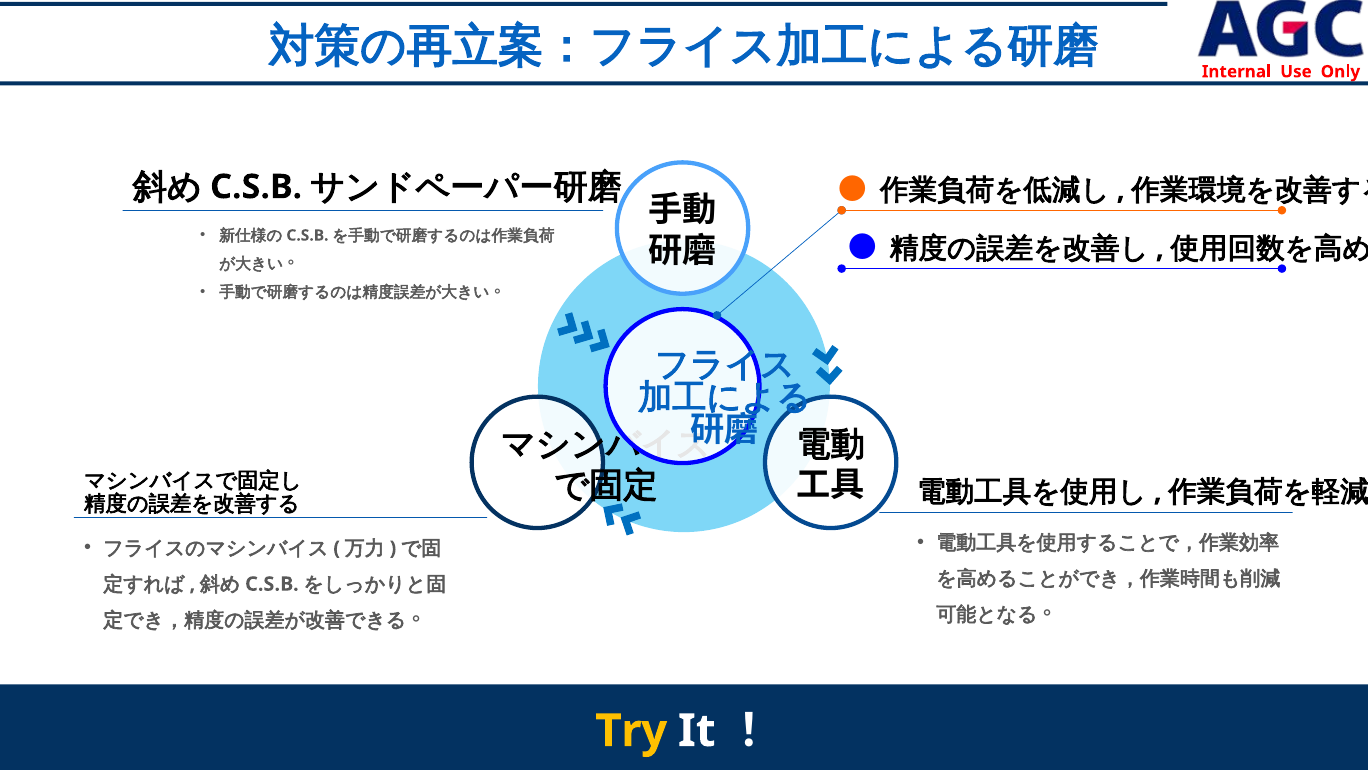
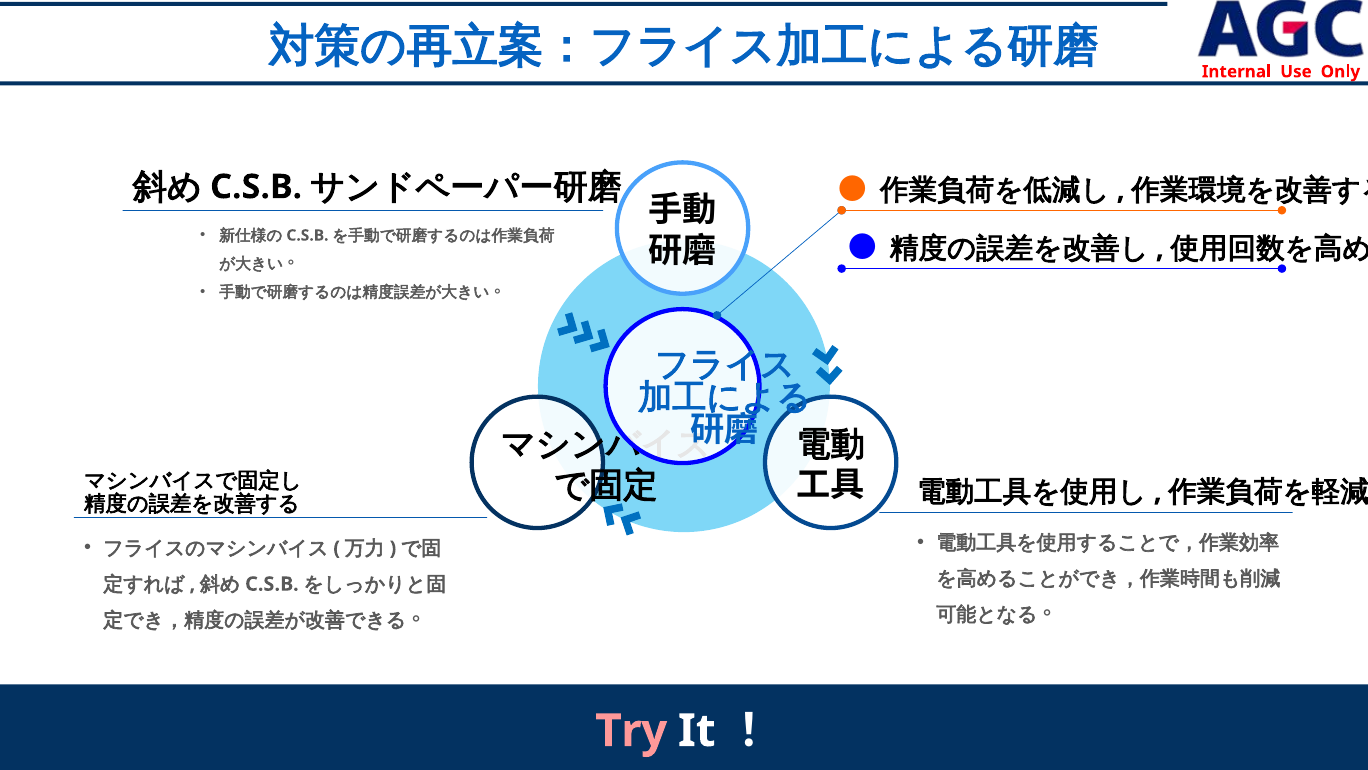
Try colour: yellow -> pink
